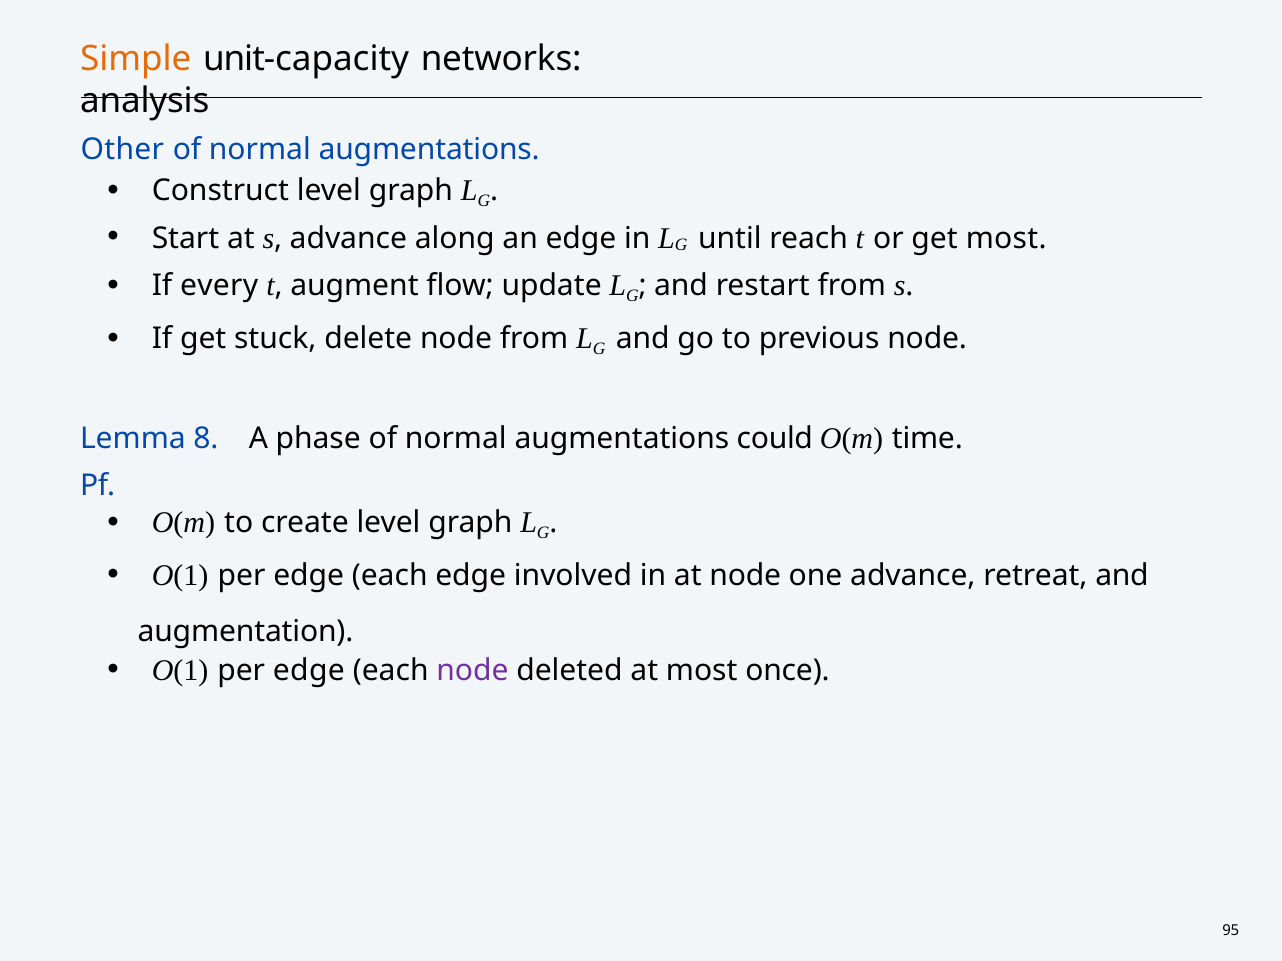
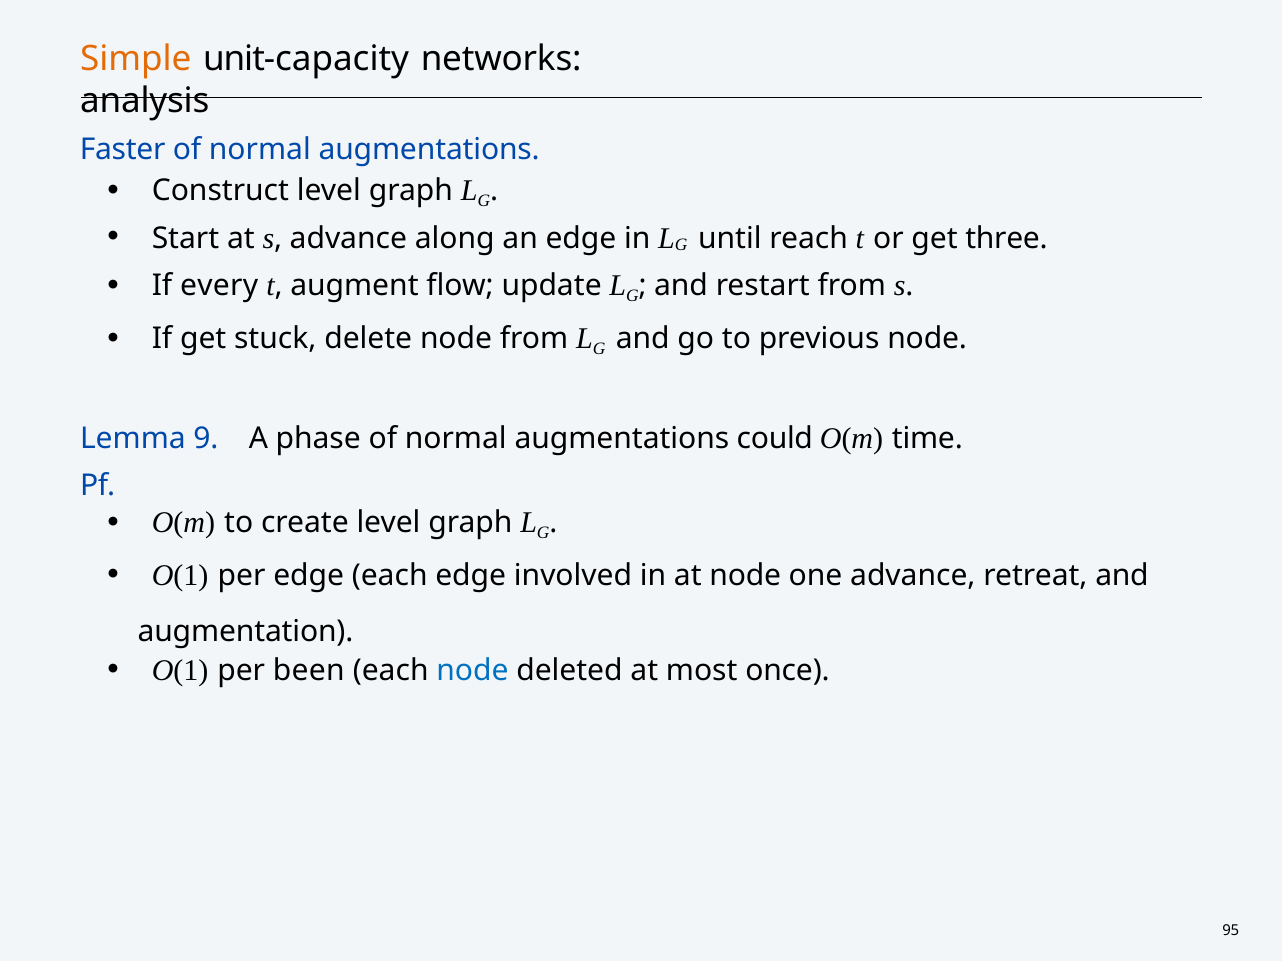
Other: Other -> Faster
get most: most -> three
8: 8 -> 9
edge at (309, 671): edge -> been
node at (472, 671) colour: purple -> blue
